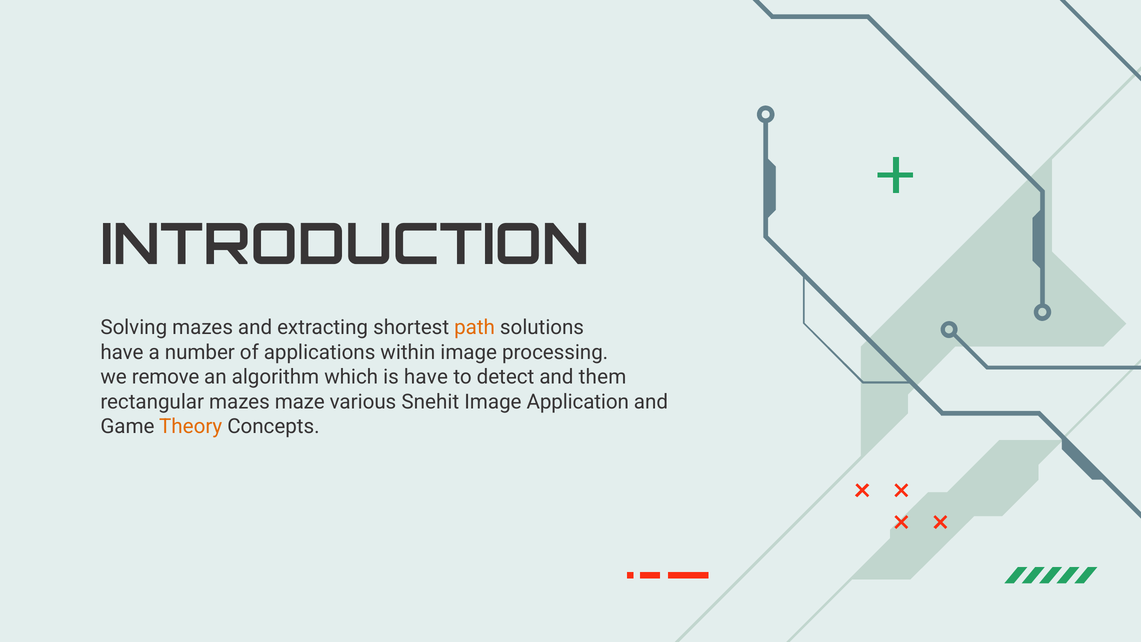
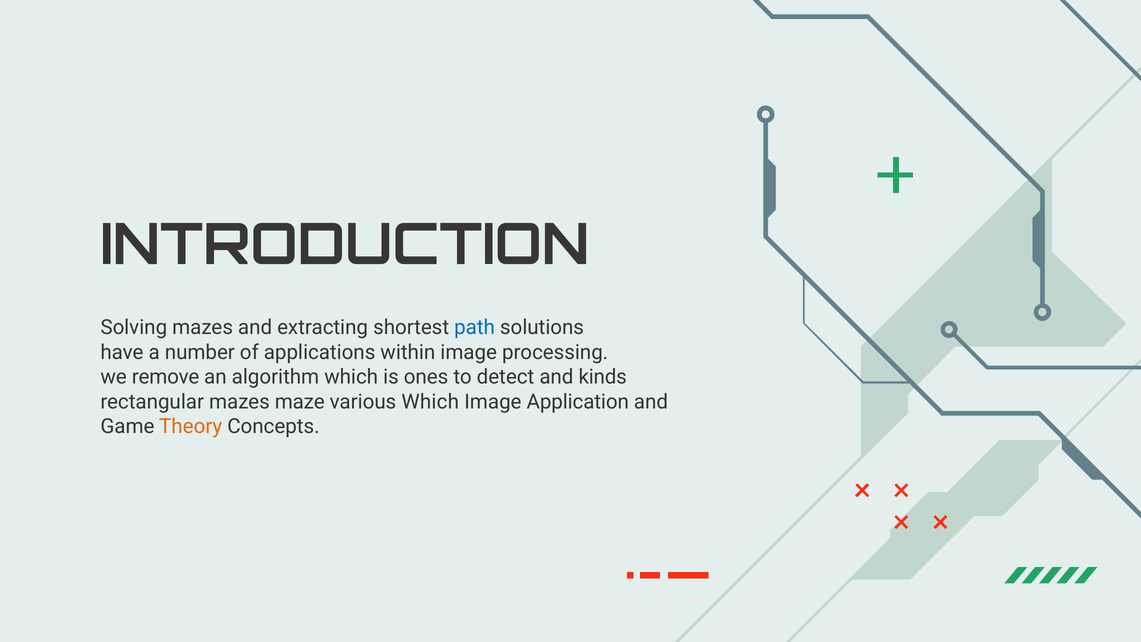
path colour: orange -> blue
is have: have -> ones
them: them -> kinds
various Snehit: Snehit -> Which
